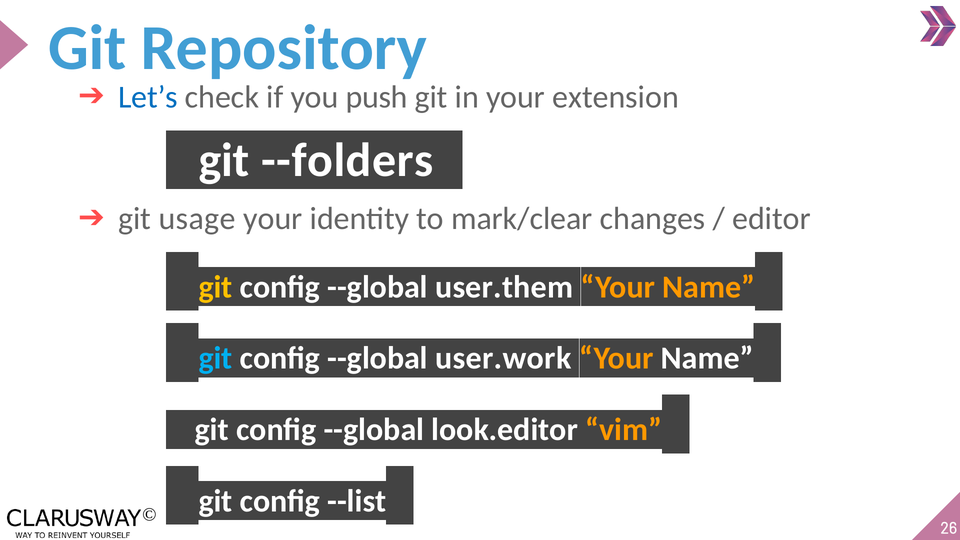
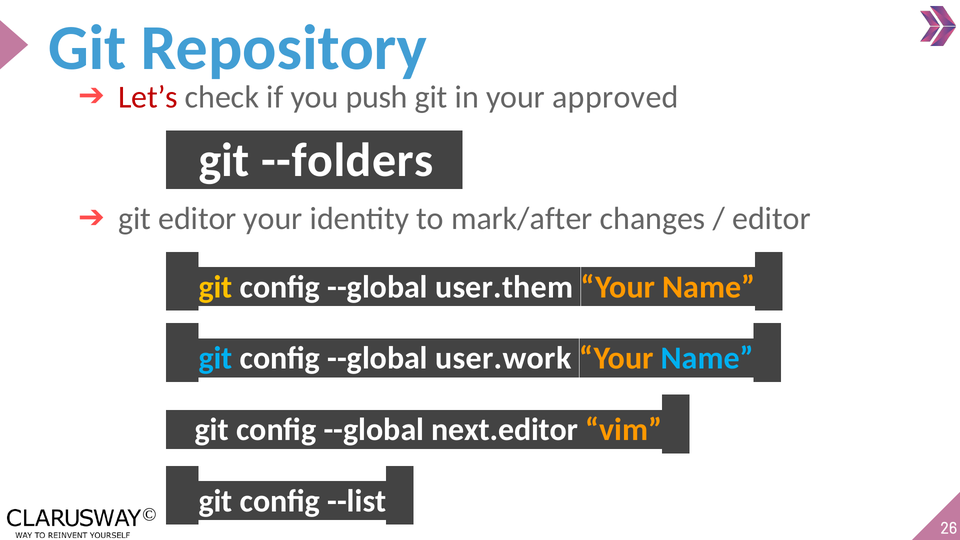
Let’s colour: blue -> red
extension: extension -> approved
git usage: usage -> editor
mark/clear: mark/clear -> mark/after
Name at (707, 358) colour: white -> light blue
look.editor: look.editor -> next.editor
